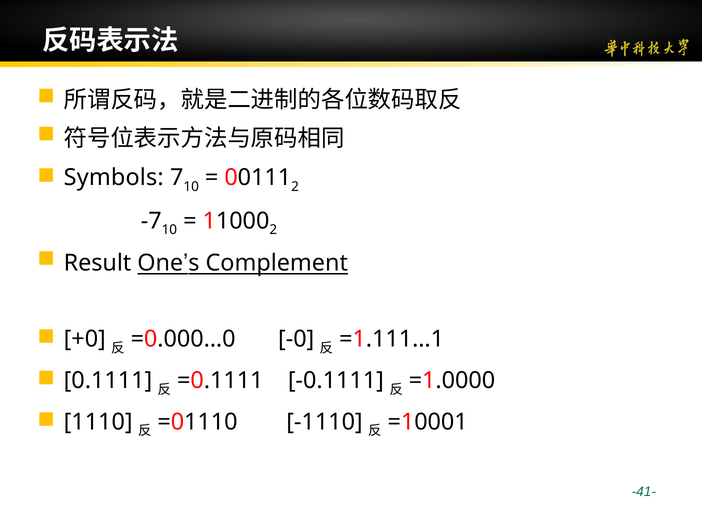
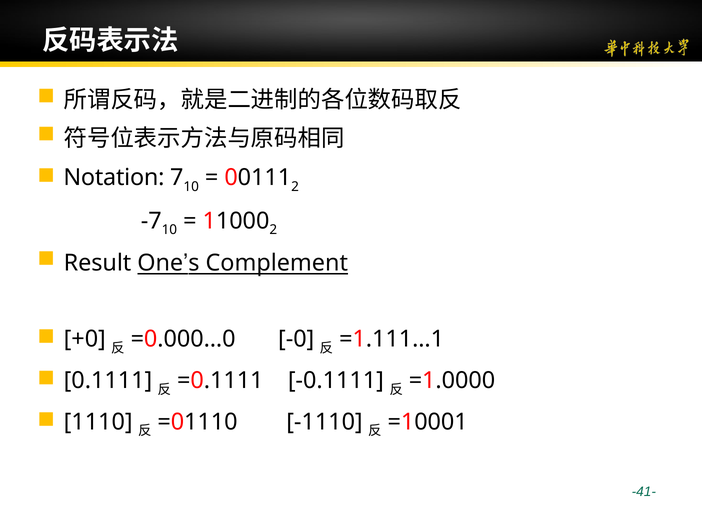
Symbols: Symbols -> Notation
